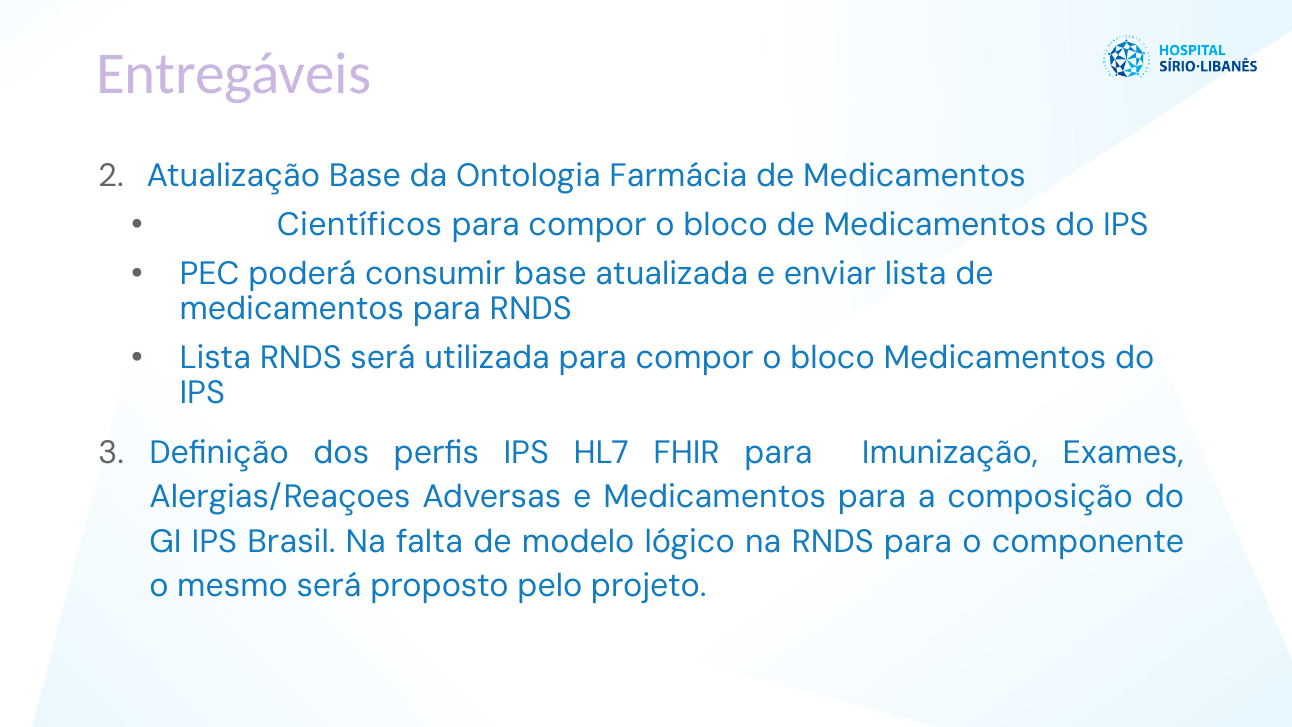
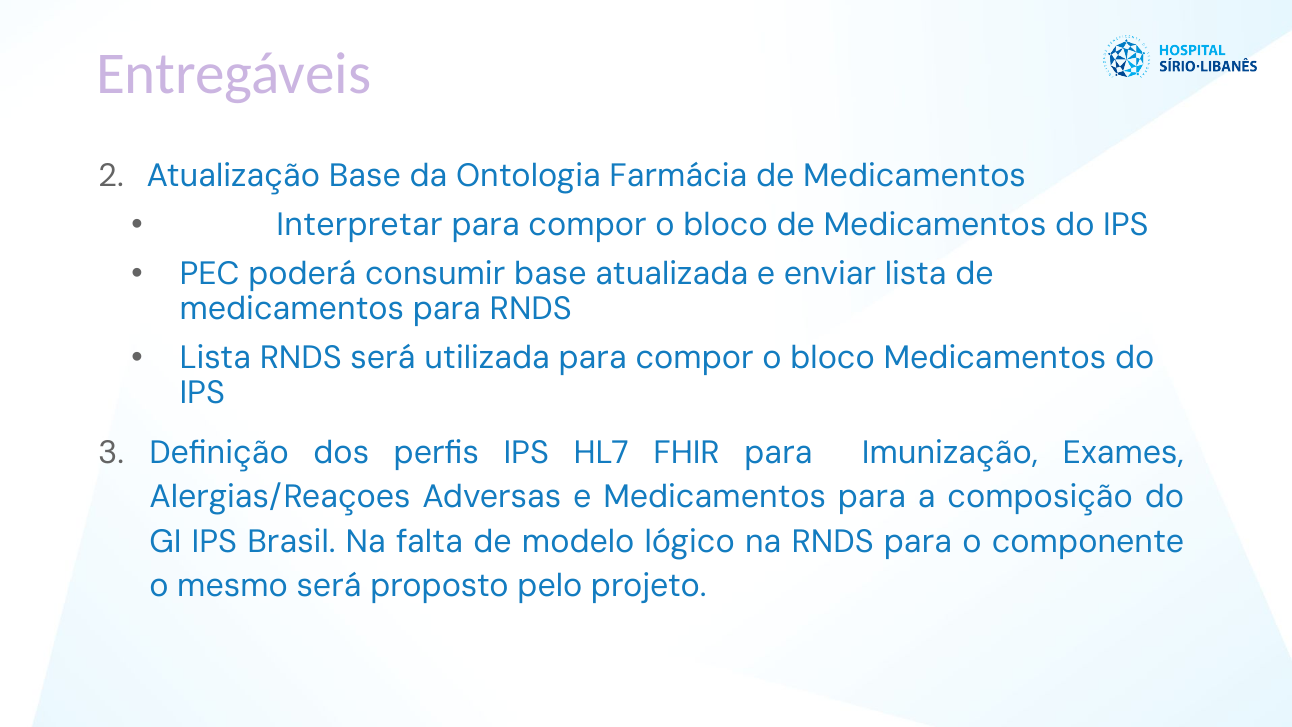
Científicos: Científicos -> Interpretar
